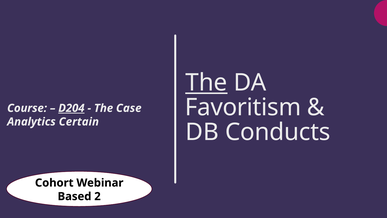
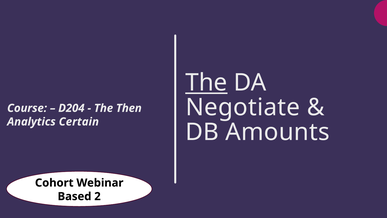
Favoritism: Favoritism -> Negotiate
D204 underline: present -> none
Case: Case -> Then
Conducts: Conducts -> Amounts
